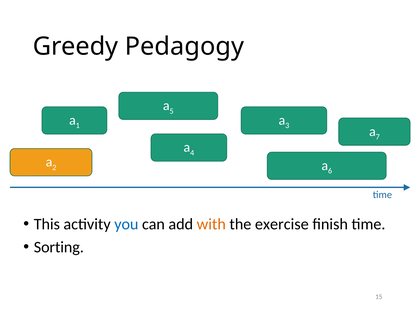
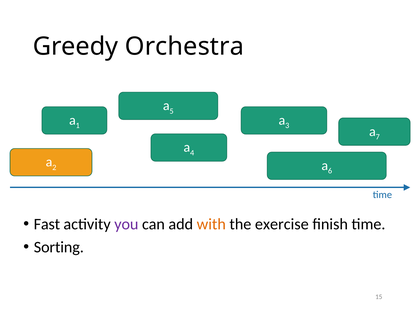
Pedagogy: Pedagogy -> Orchestra
This: This -> Fast
you colour: blue -> purple
